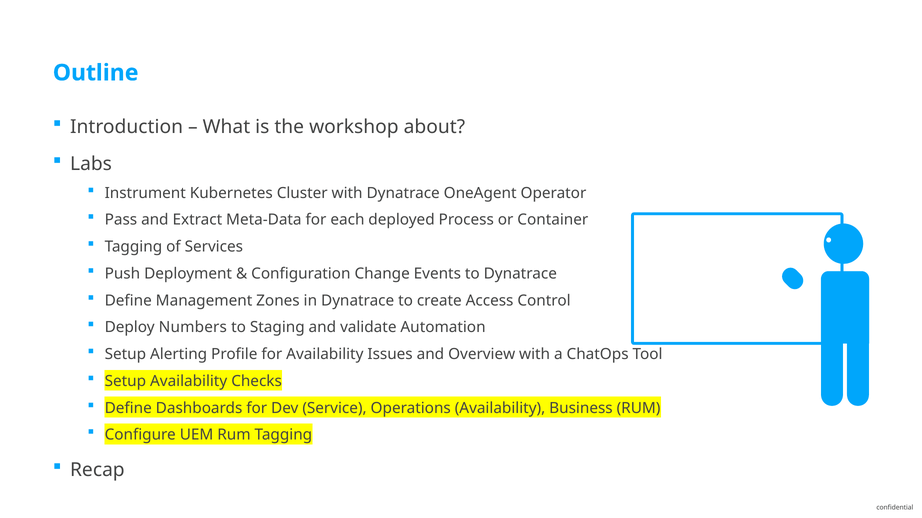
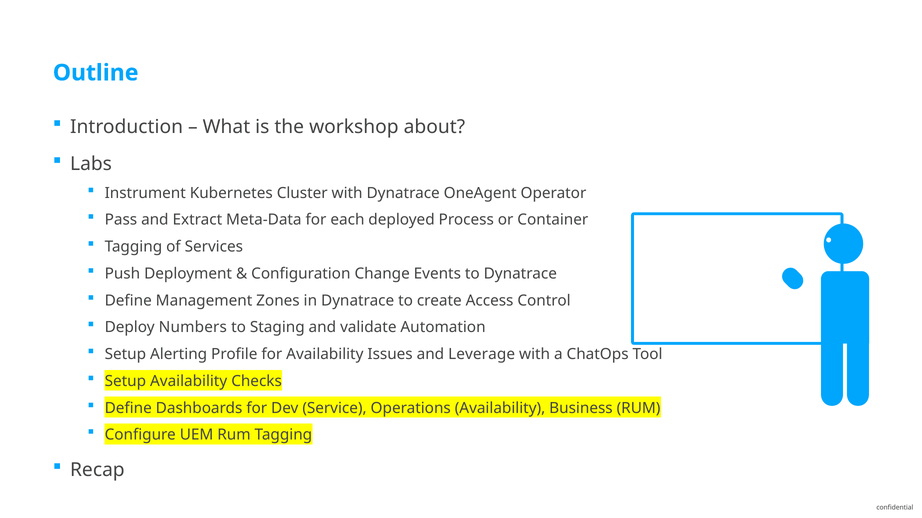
Overview: Overview -> Leverage
